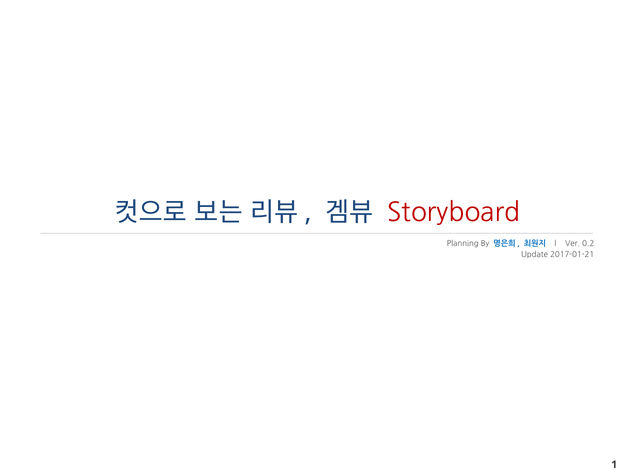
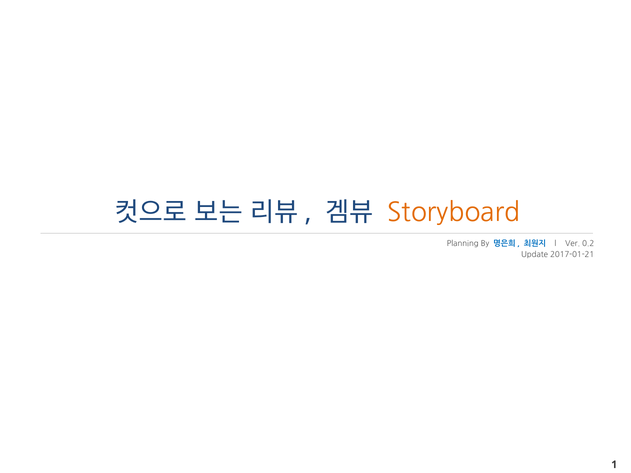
Storyboard colour: red -> orange
